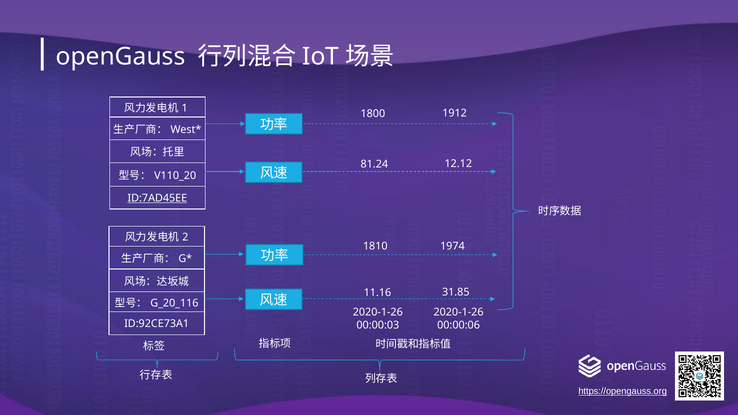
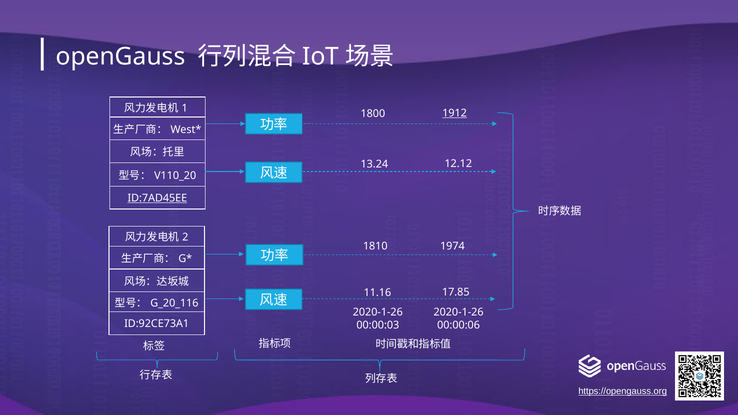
1912 underline: none -> present
81.24: 81.24 -> 13.24
31.85: 31.85 -> 17.85
